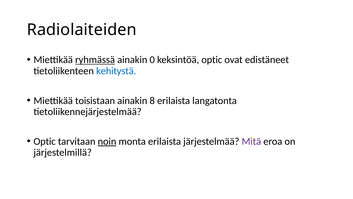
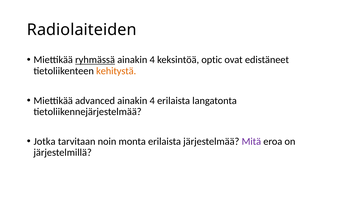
0 at (152, 60): 0 -> 4
kehitystä colour: blue -> orange
toisistaan: toisistaan -> advanced
8 at (152, 100): 8 -> 4
Optic at (45, 141): Optic -> Jotka
noin underline: present -> none
